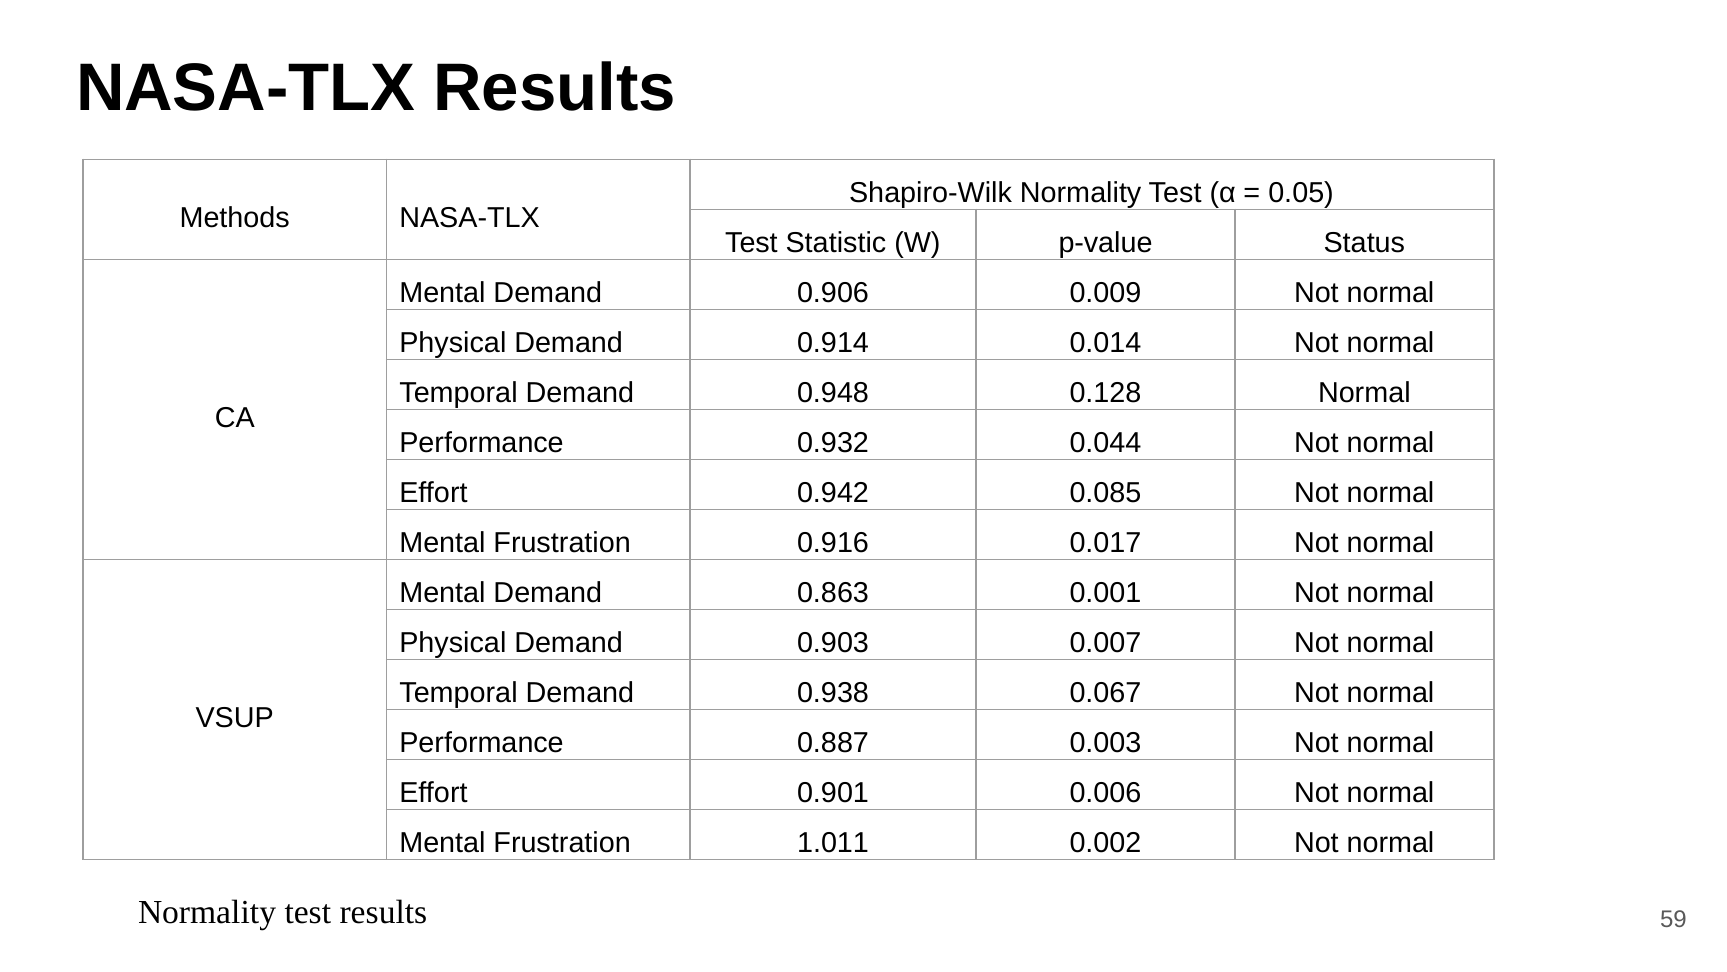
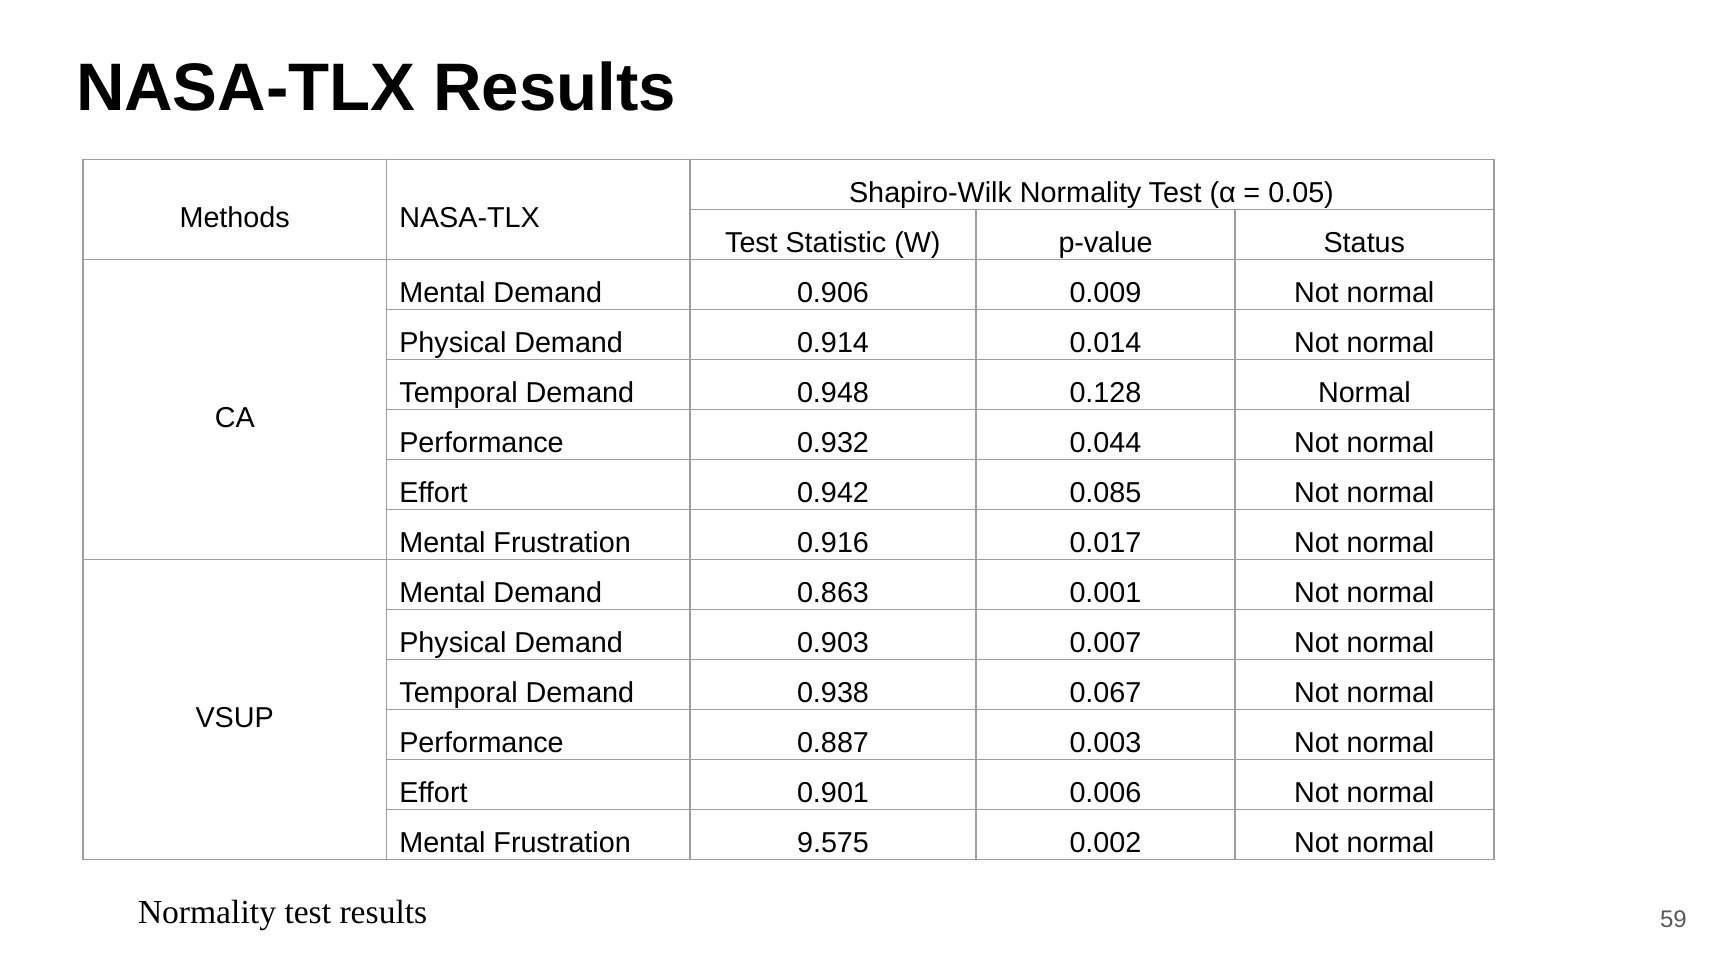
1.011: 1.011 -> 9.575
